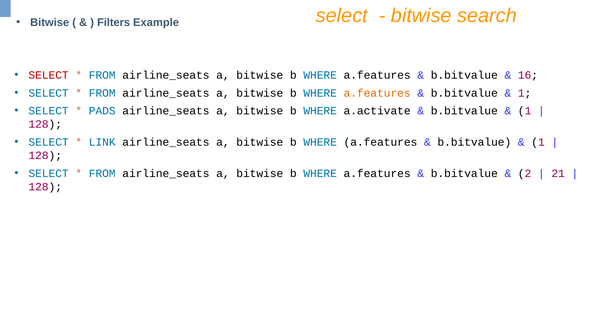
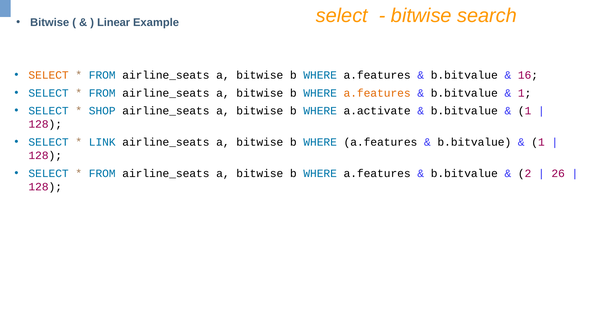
Filters: Filters -> Linear
SELECT at (49, 75) colour: red -> orange
PADS: PADS -> SHOP
21: 21 -> 26
